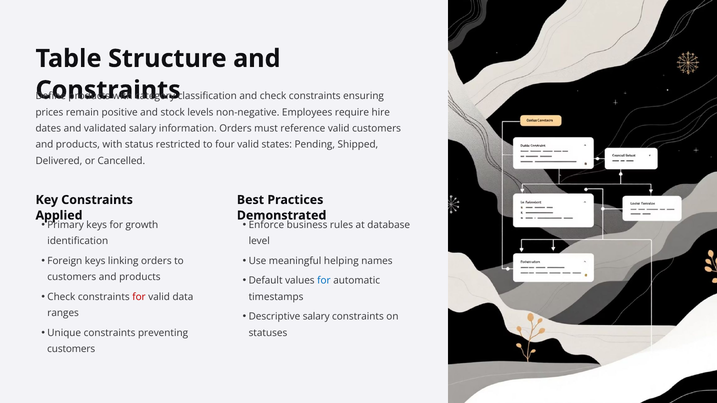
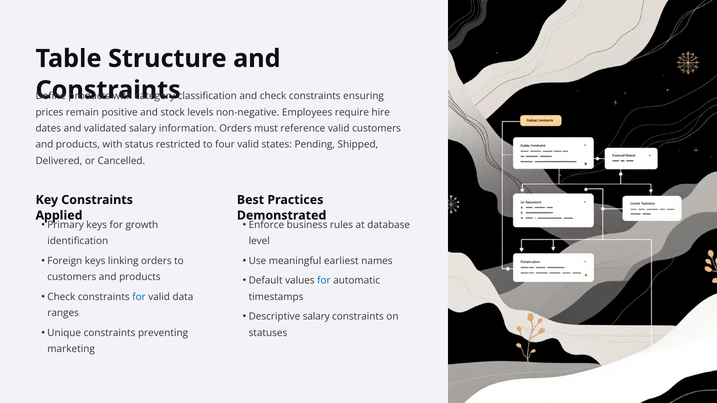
helping: helping -> earliest
for at (139, 297) colour: red -> blue
customers at (71, 349): customers -> marketing
